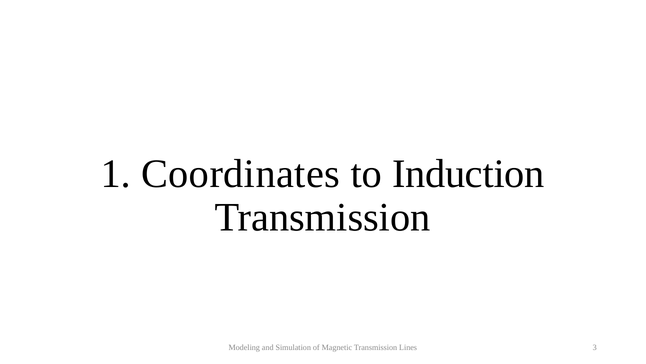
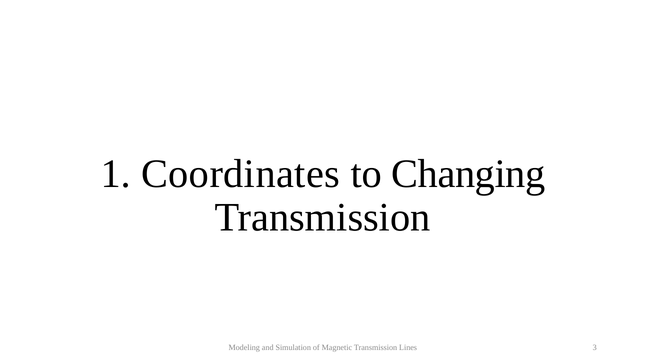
Induction: Induction -> Changing
